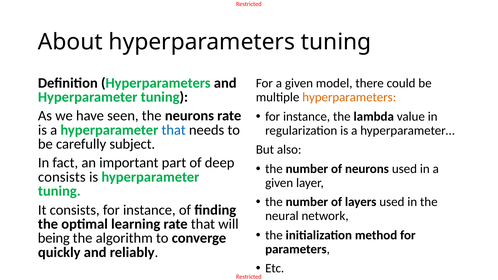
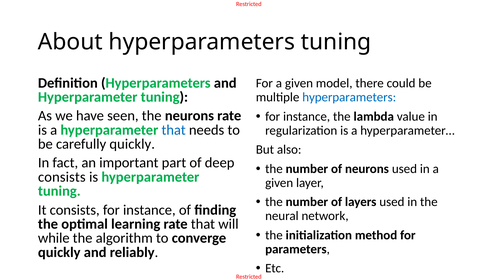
hyperparameters at (349, 97) colour: orange -> blue
carefully subject: subject -> quickly
being: being -> while
